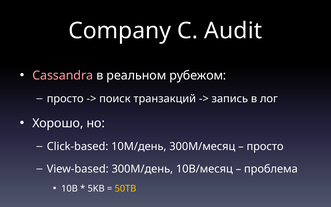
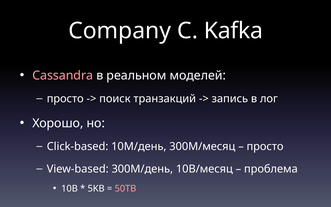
Audit: Audit -> Kafka
рубежом: рубежом -> моделей
50TB colour: yellow -> pink
